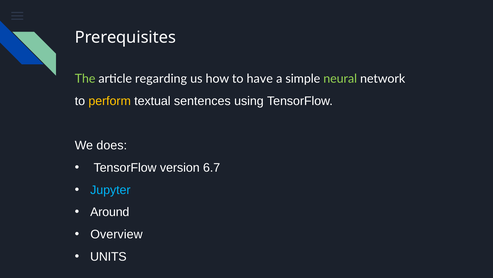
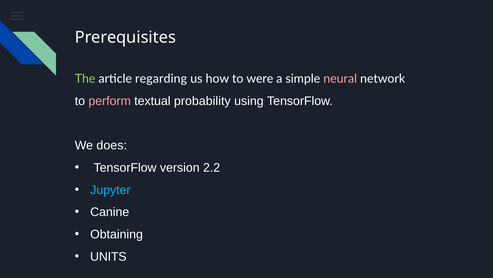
have: have -> were
neural colour: light green -> pink
perform colour: yellow -> pink
sentences: sentences -> probability
6.7: 6.7 -> 2.2
Around: Around -> Canine
Overview: Overview -> Obtaining
